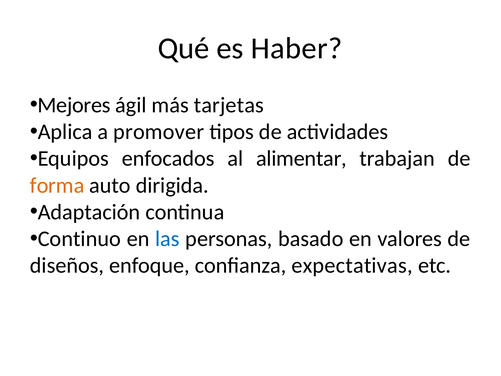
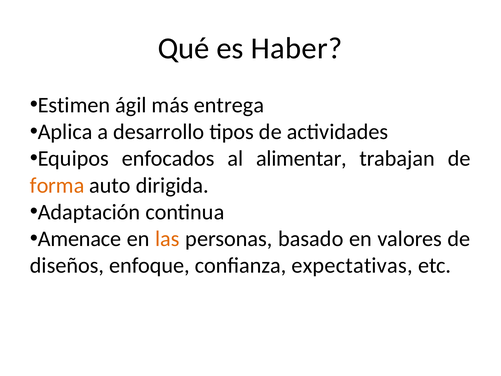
Mejores: Mejores -> Estimen
tarjetas: tarjetas -> entrega
promover: promover -> desarrollo
Continuo: Continuo -> Amenace
las colour: blue -> orange
